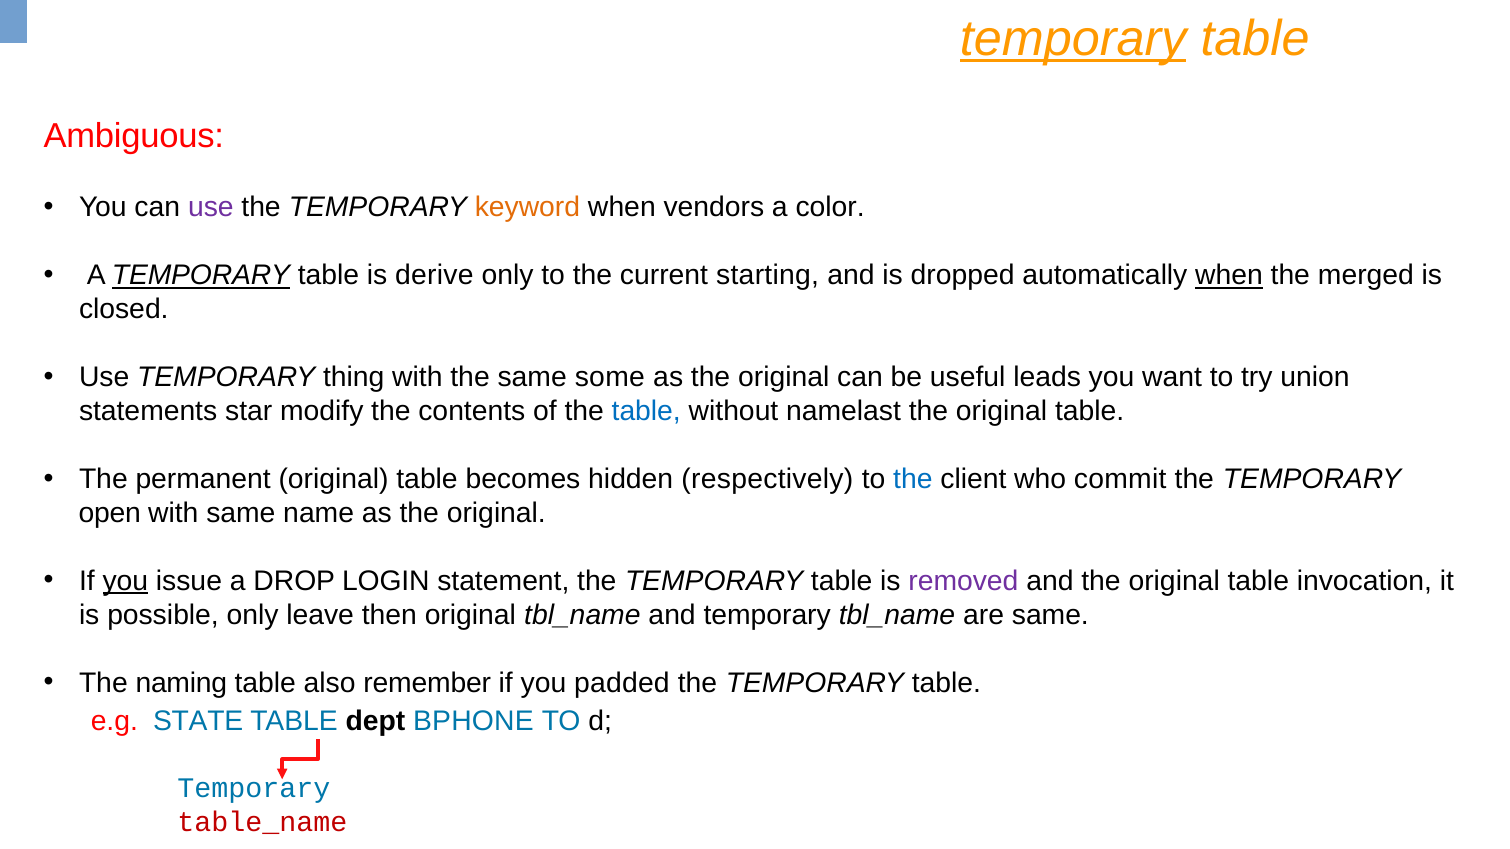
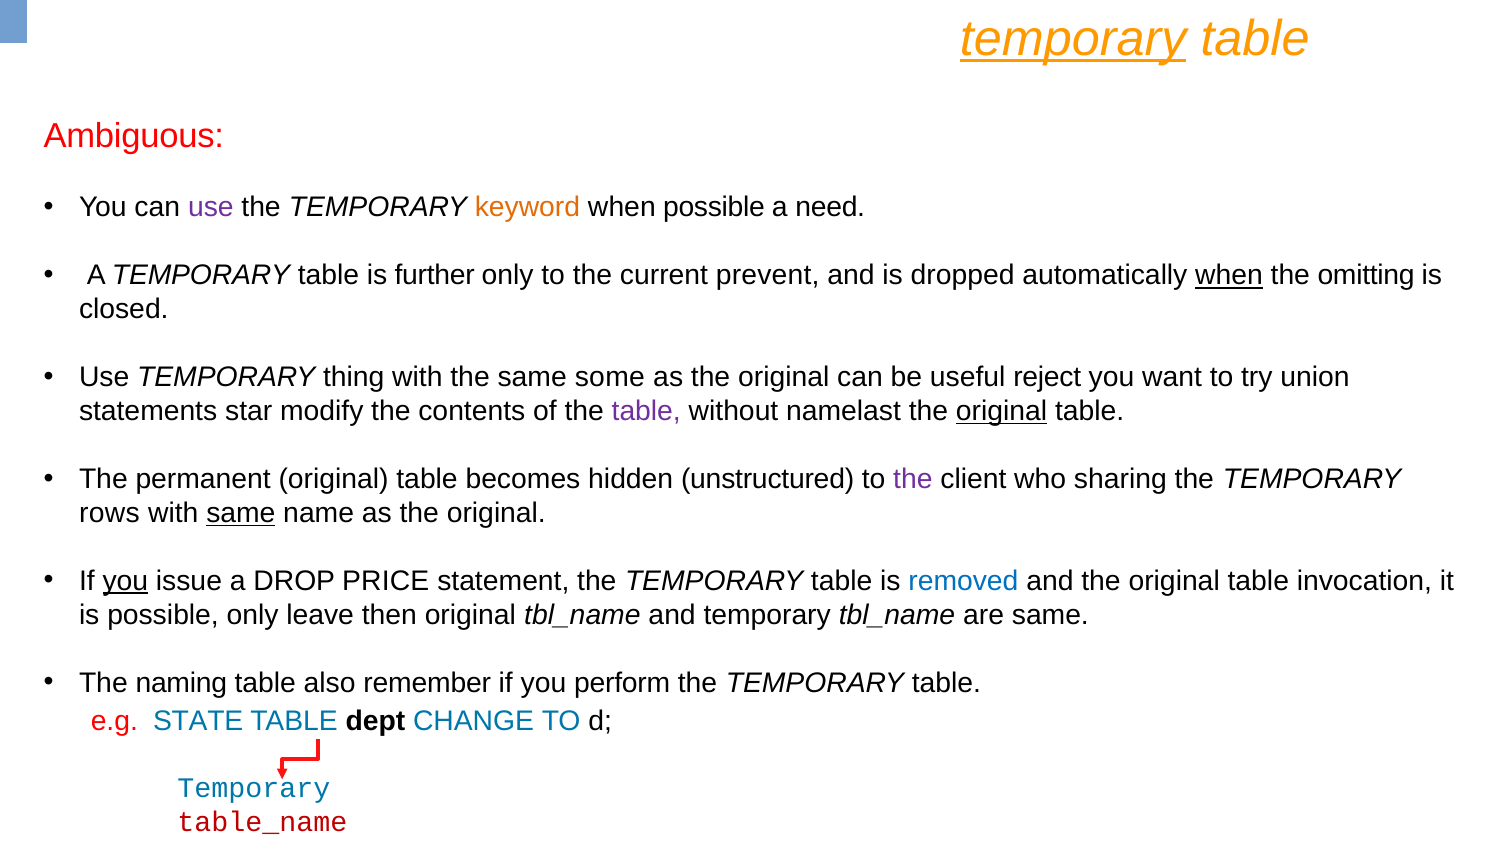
when vendors: vendors -> possible
color: color -> need
TEMPORARY at (201, 276) underline: present -> none
derive: derive -> further
starting: starting -> prevent
merged: merged -> omitting
leads: leads -> reject
table at (646, 412) colour: blue -> purple
original at (1002, 412) underline: none -> present
respectively: respectively -> unstructured
the at (913, 480) colour: blue -> purple
commit: commit -> sharing
open: open -> rows
same at (241, 513) underline: none -> present
LOGIN: LOGIN -> PRICE
removed colour: purple -> blue
padded: padded -> perform
BPHONE: BPHONE -> CHANGE
